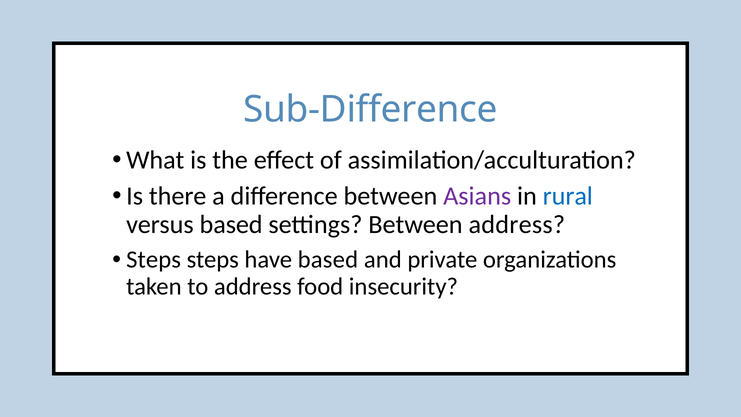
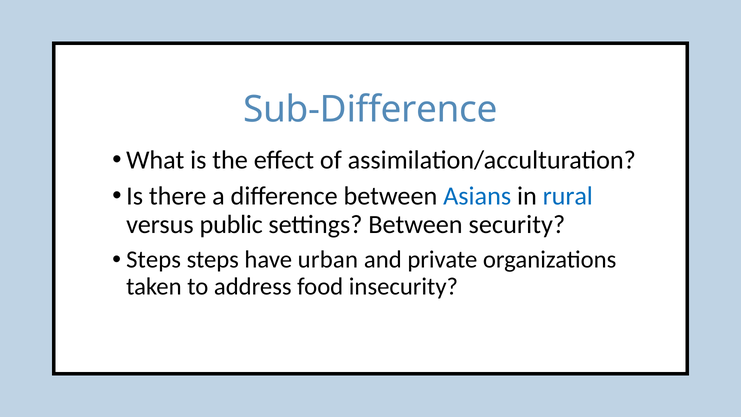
Asians colour: purple -> blue
versus based: based -> public
Between address: address -> security
have based: based -> urban
